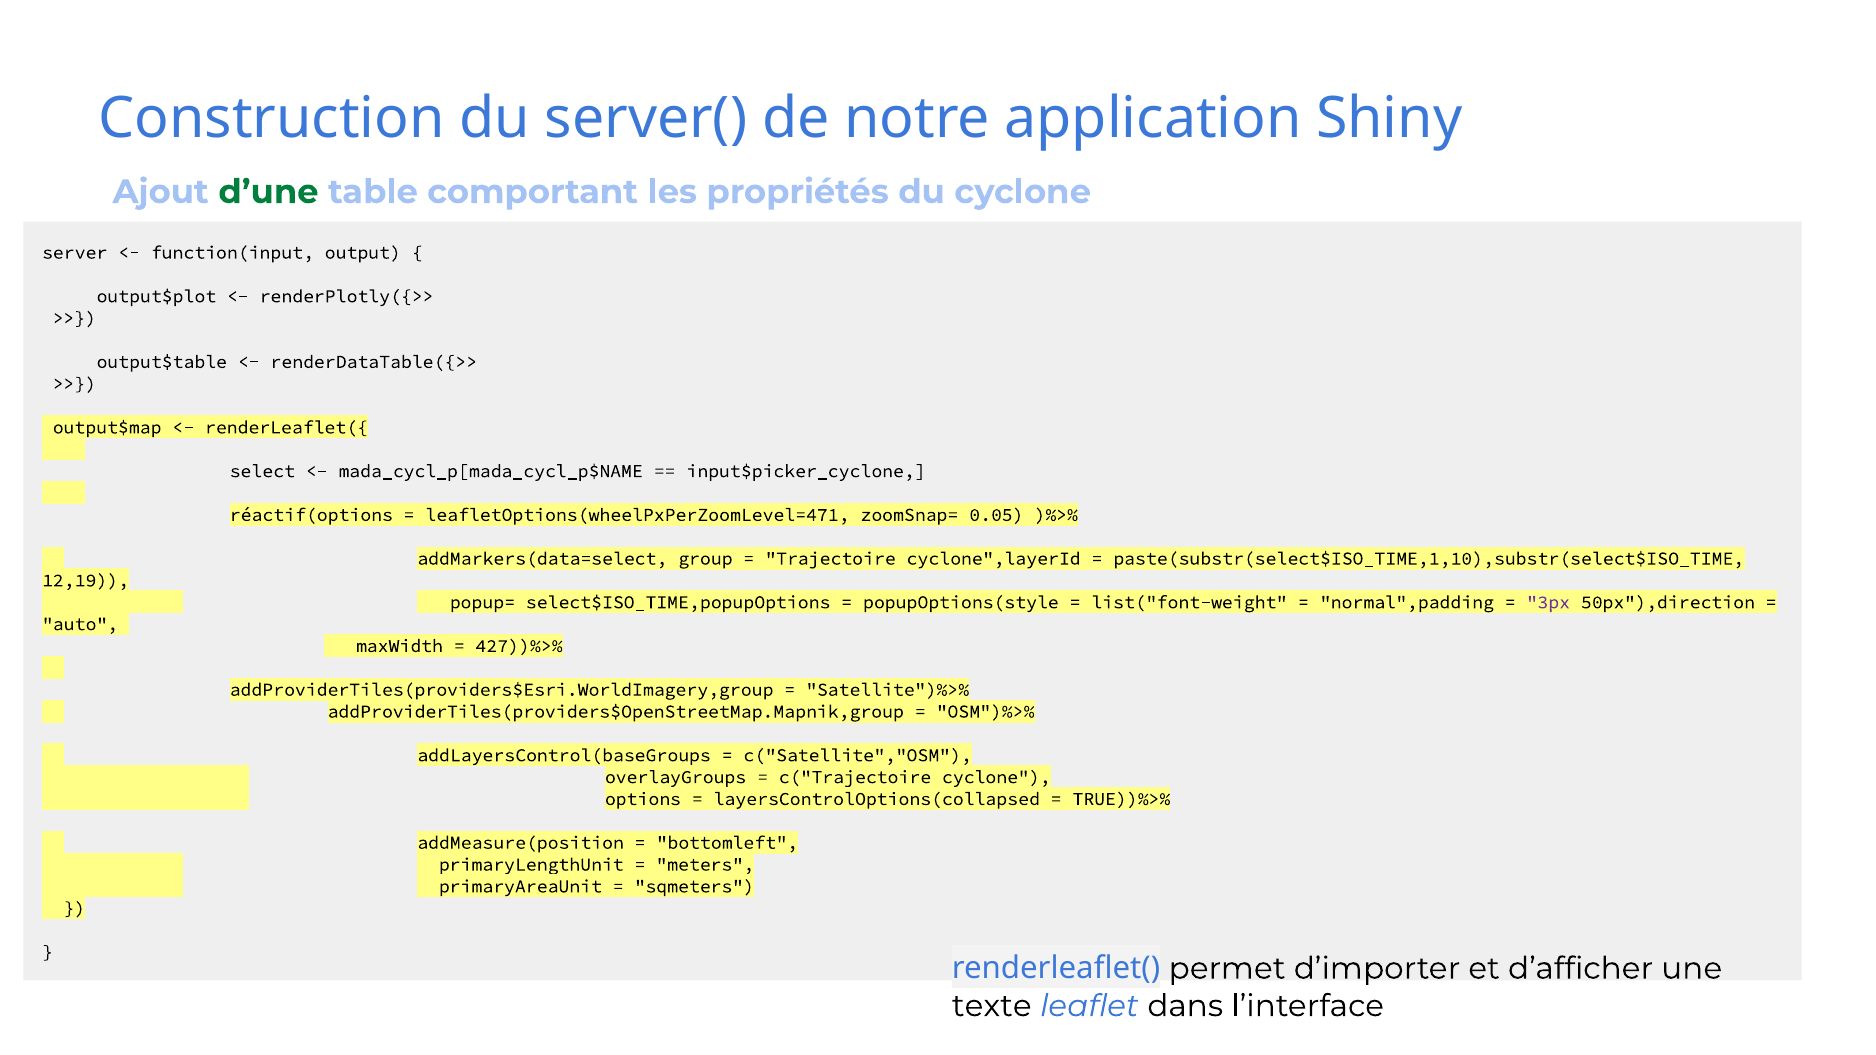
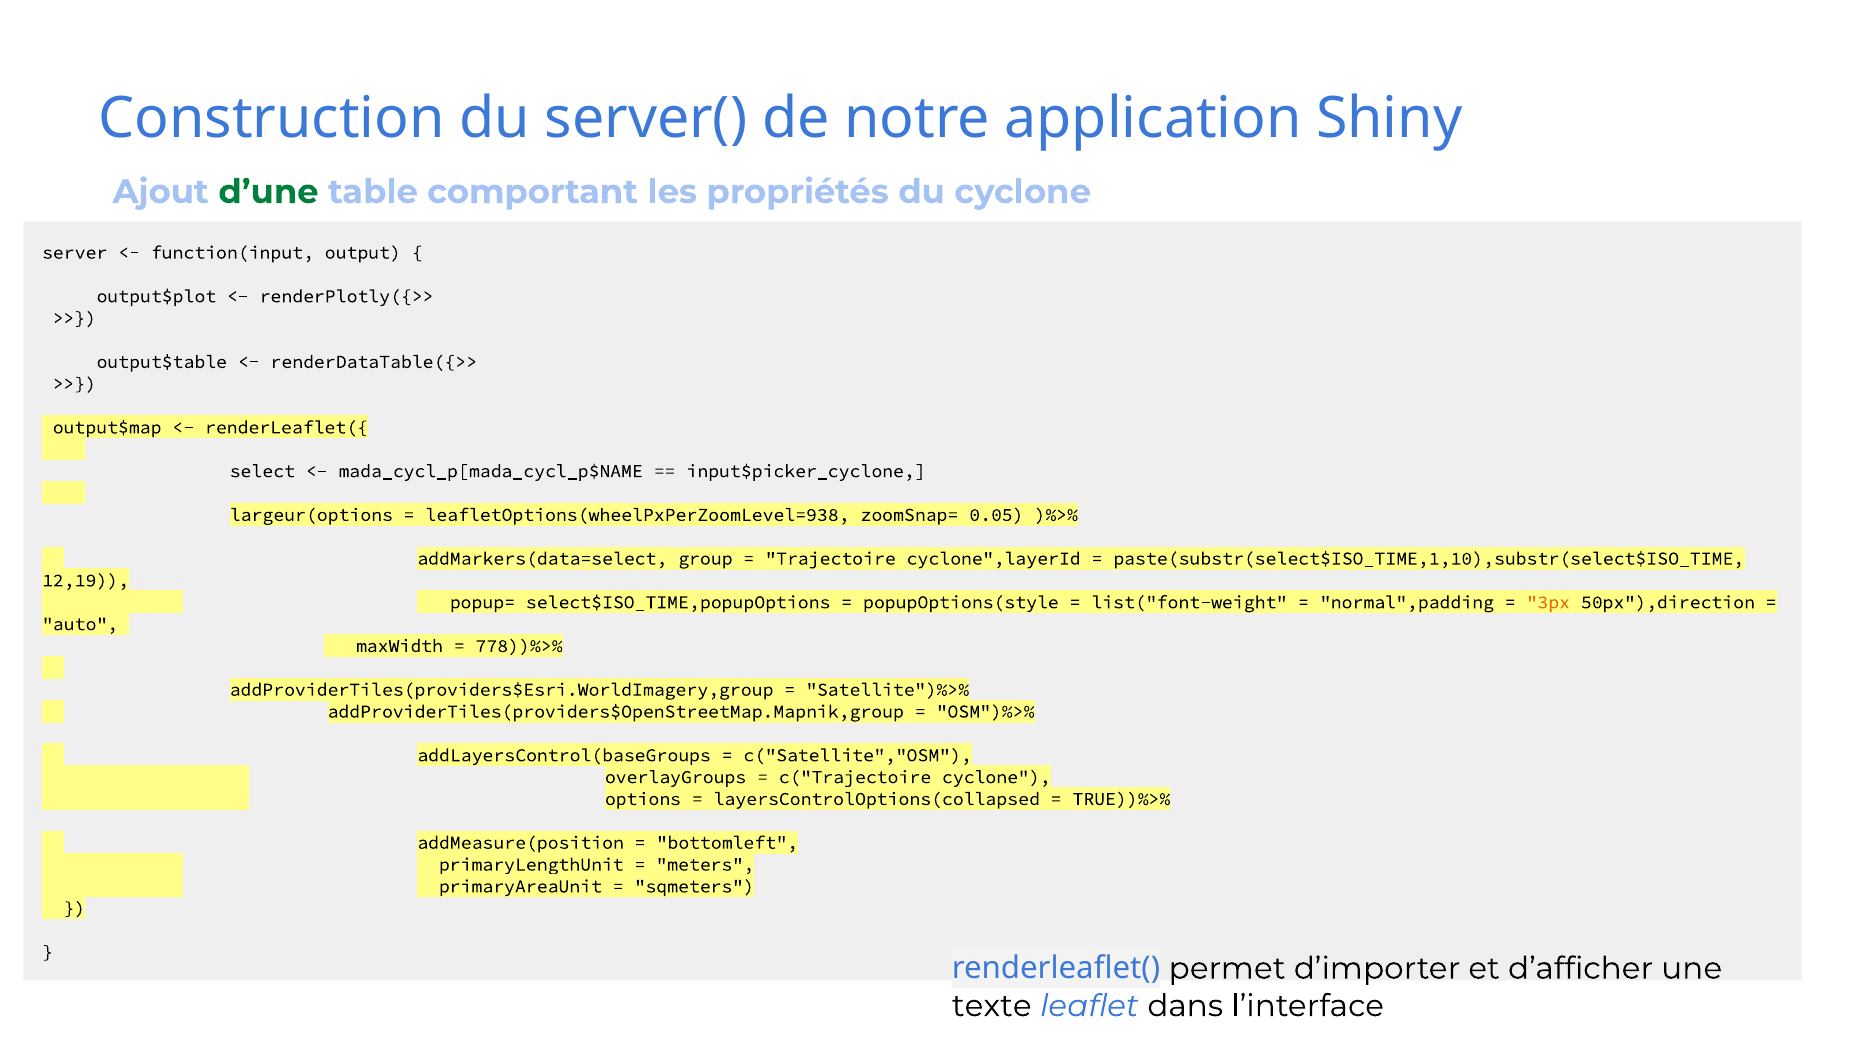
réactif(options: réactif(options -> largeur(options
leafletOptions(wheelPxPerZoomLevel=471: leafletOptions(wheelPxPerZoomLevel=471 -> leafletOptions(wheelPxPerZoomLevel=938
3px colour: purple -> orange
427))%>%: 427))%>% -> 778))%>%
